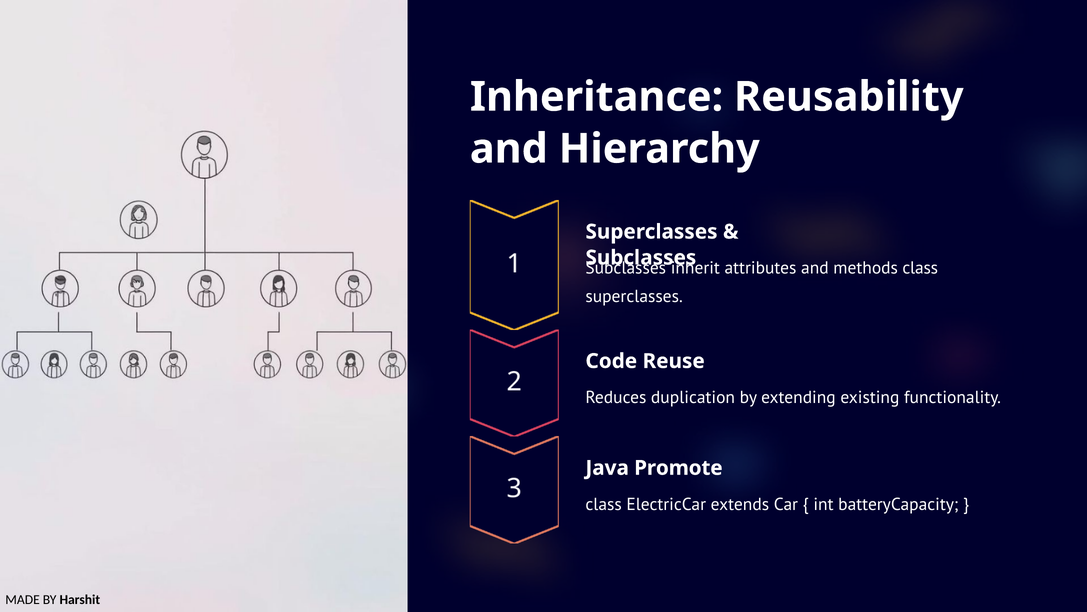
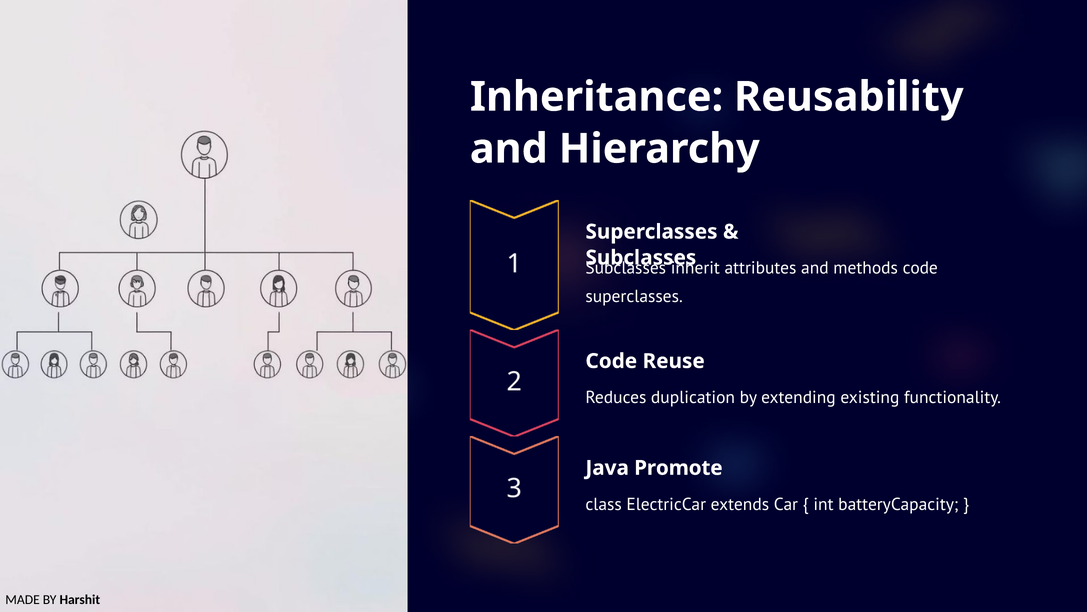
methods class: class -> code
